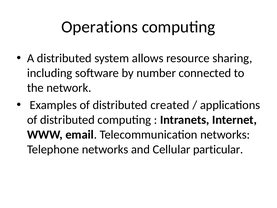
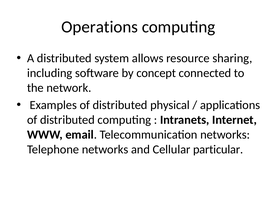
number: number -> concept
created: created -> physical
